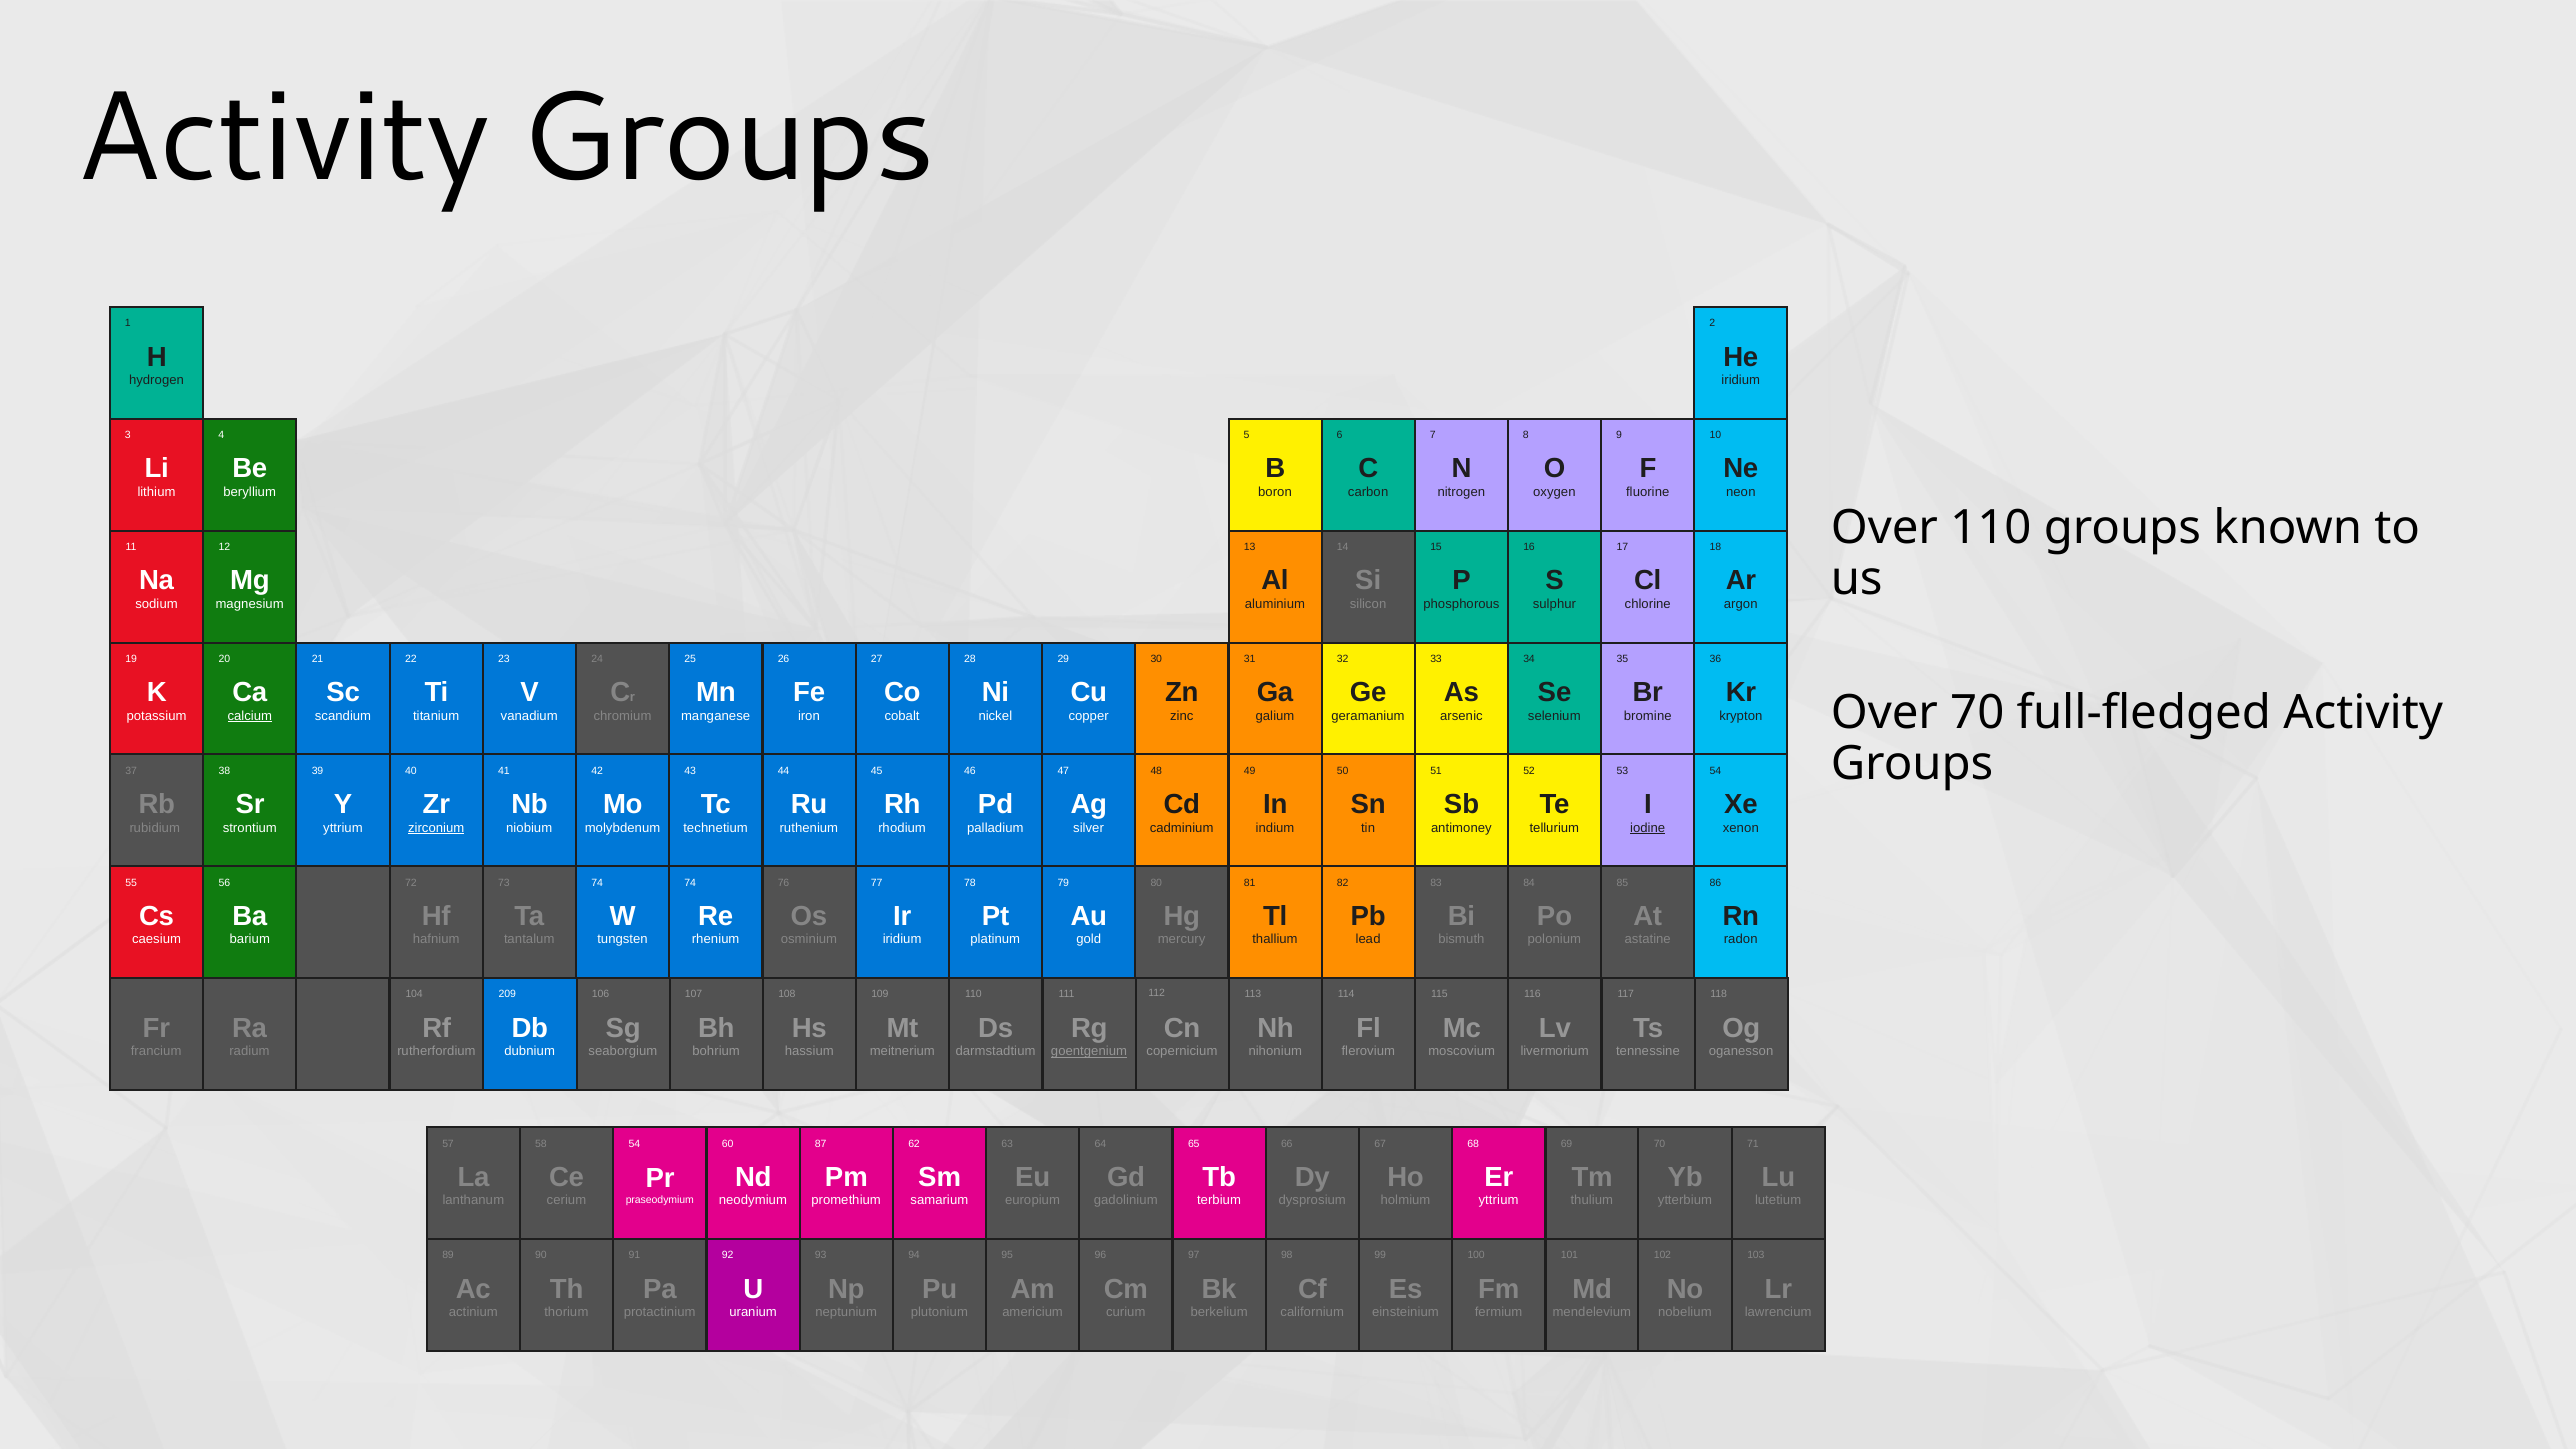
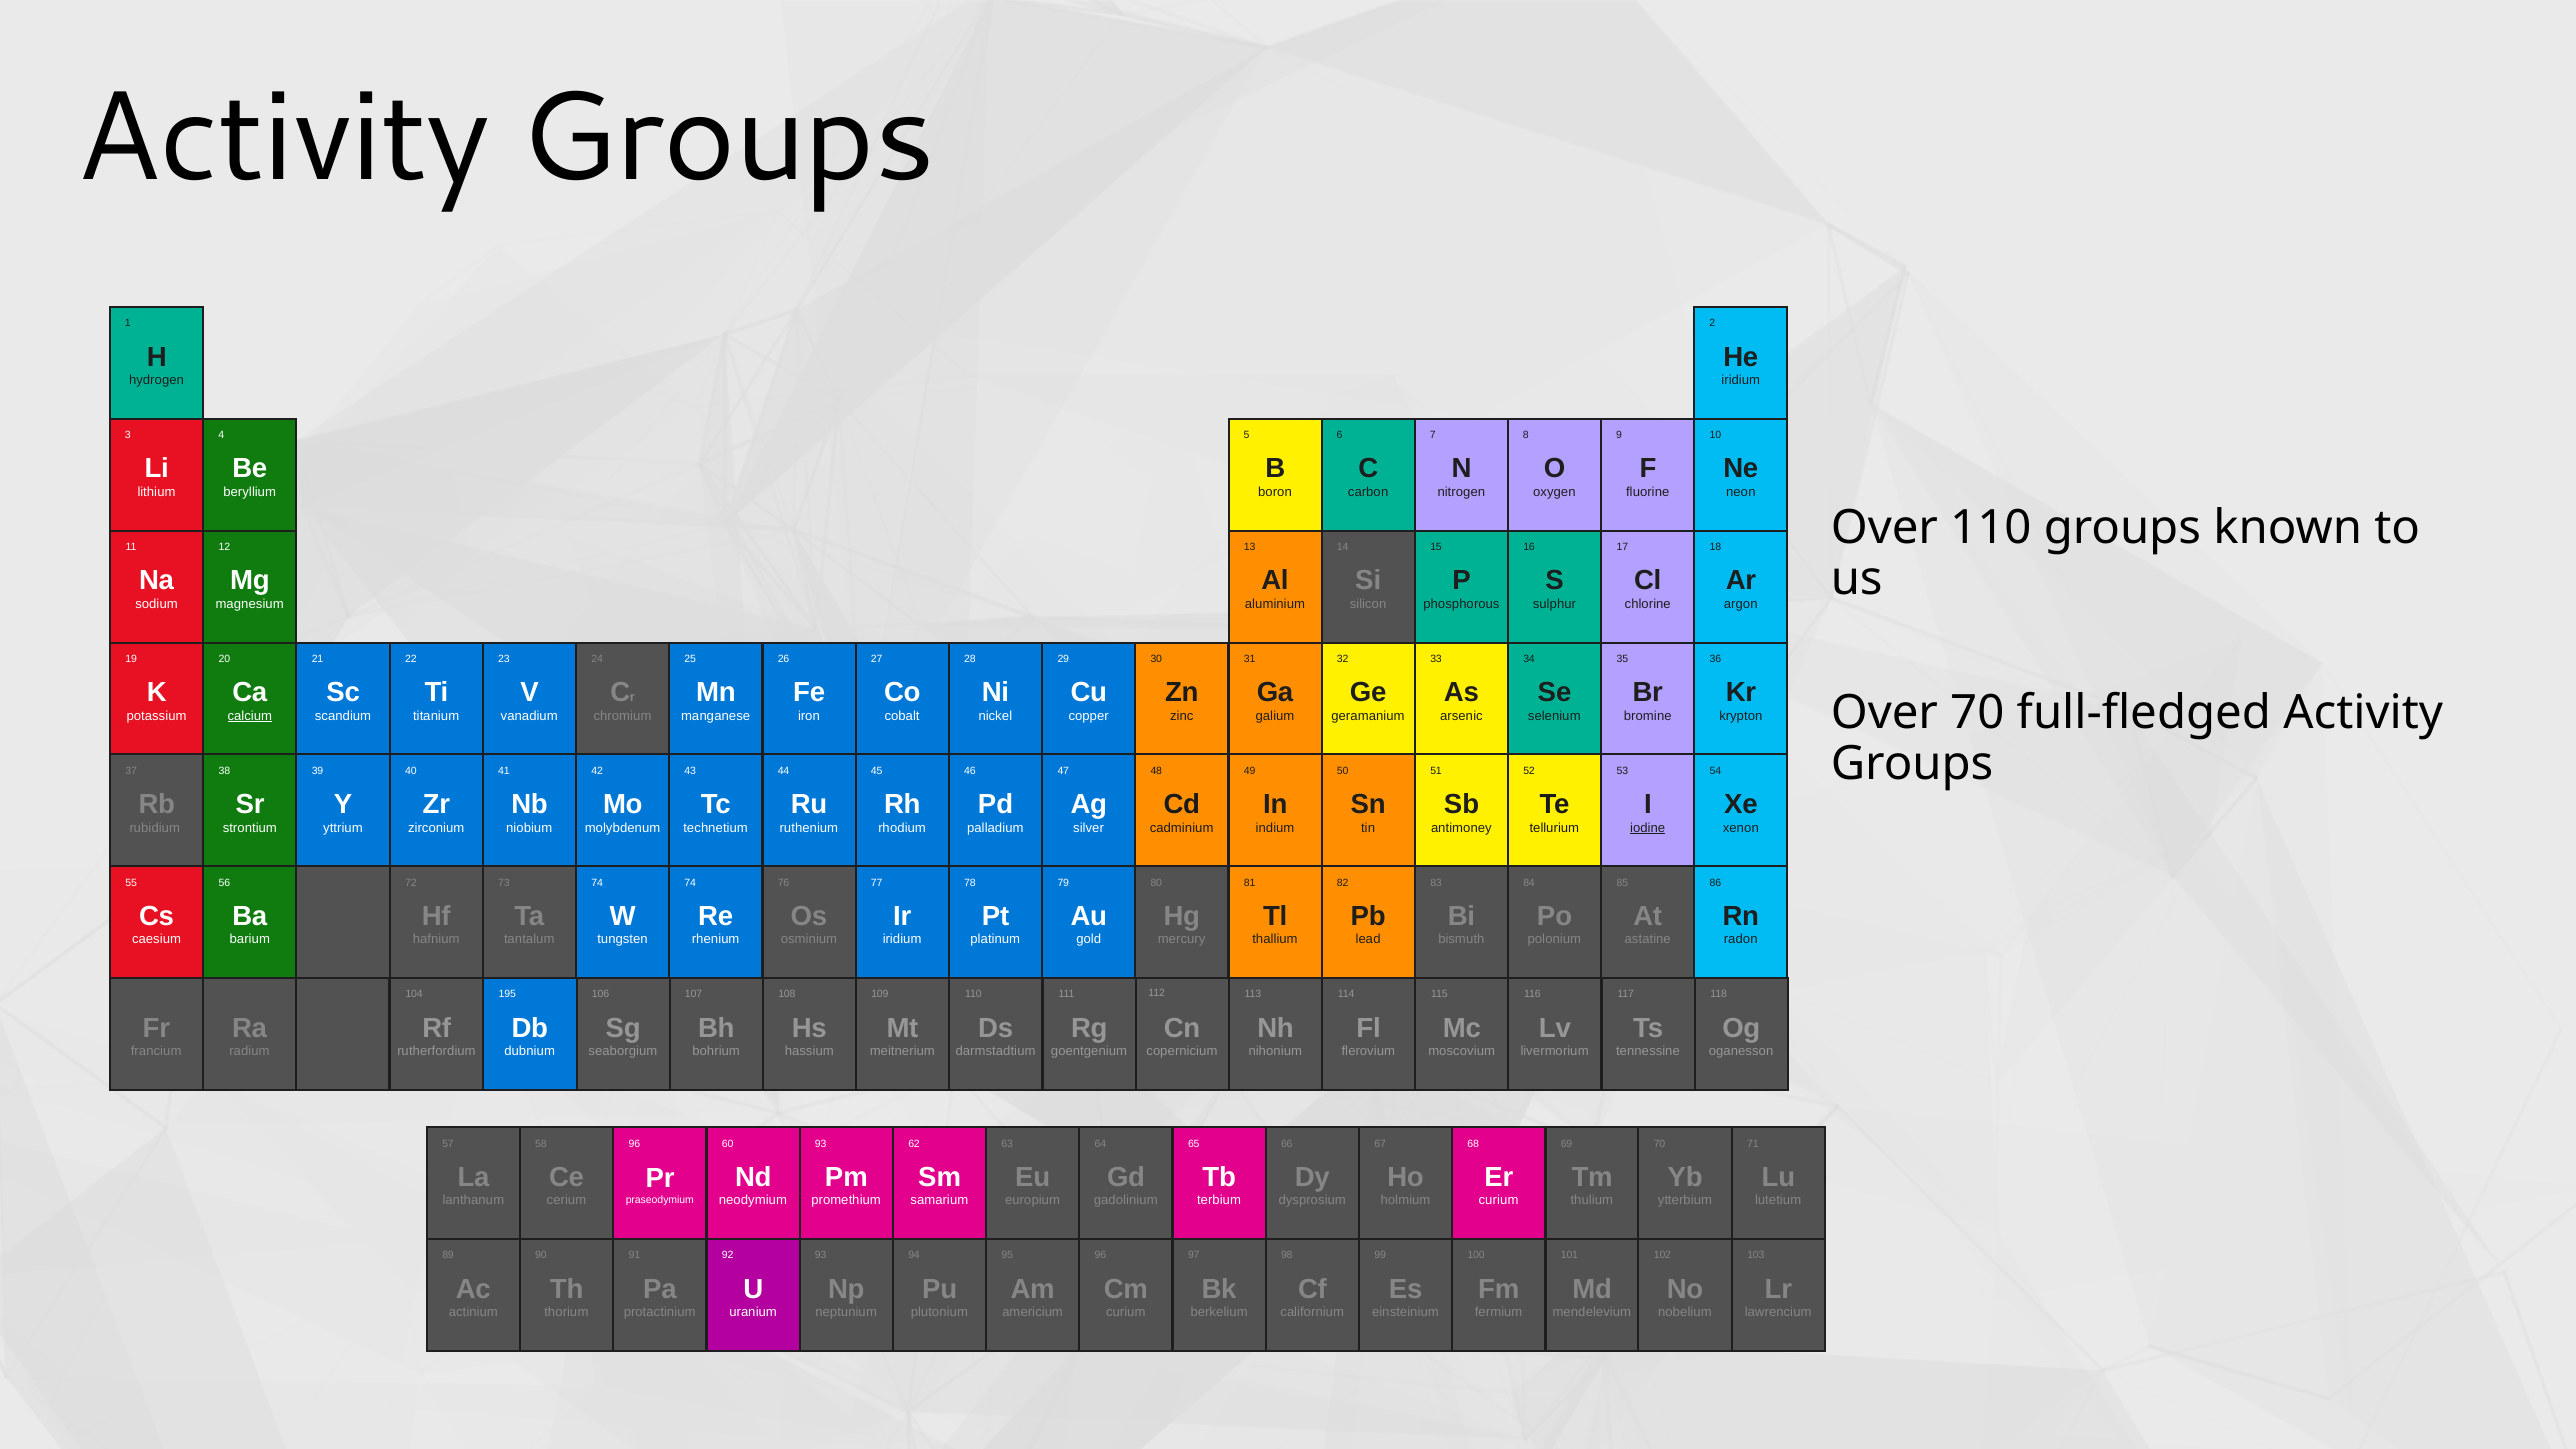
zirconium underline: present -> none
209: 209 -> 195
goentgenium underline: present -> none
58 54: 54 -> 96
60 87: 87 -> 93
yttrium at (1499, 1200): yttrium -> curium
